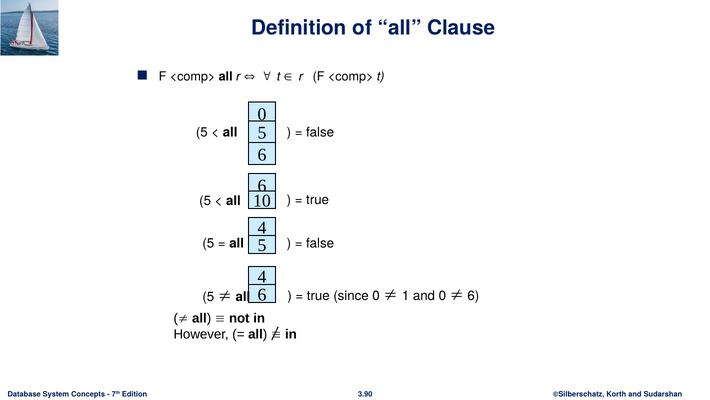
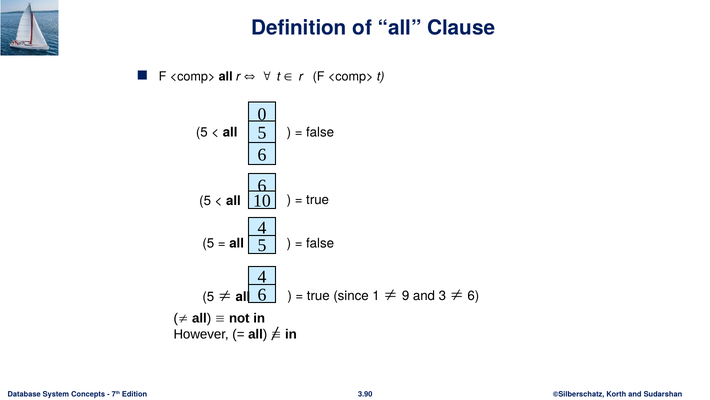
since 0: 0 -> 1
1: 1 -> 9
and 0: 0 -> 3
